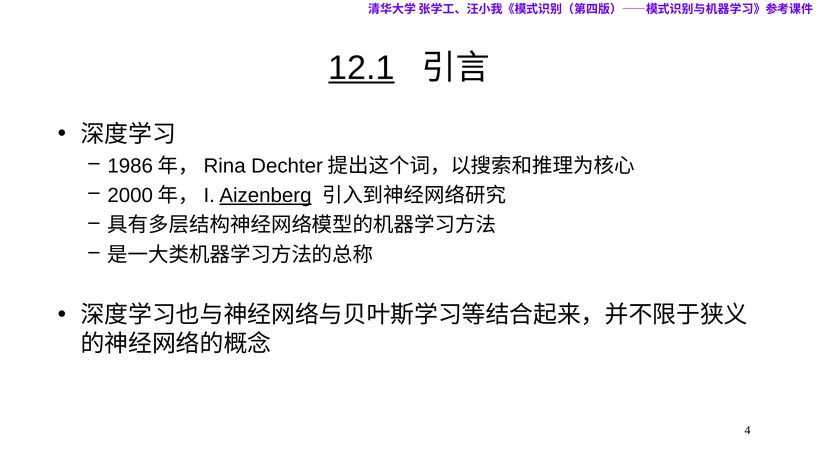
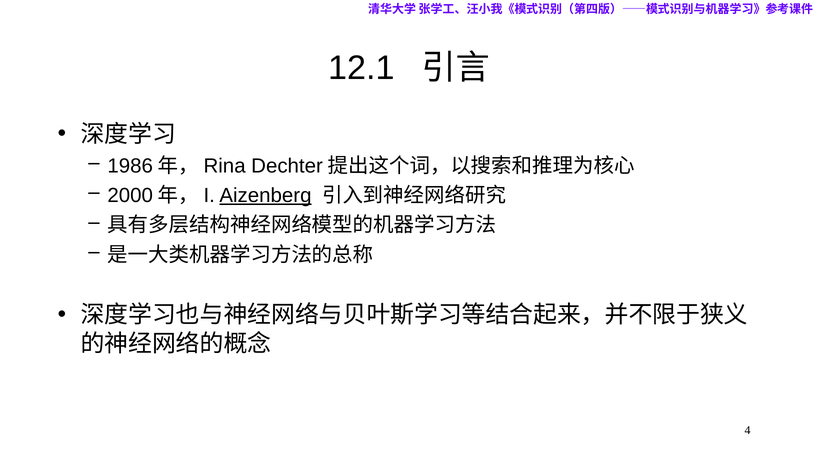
12.1 underline: present -> none
